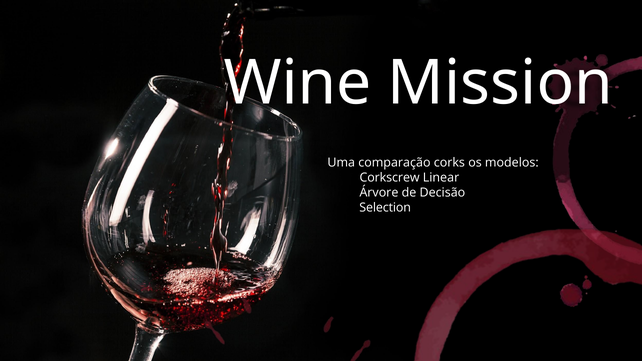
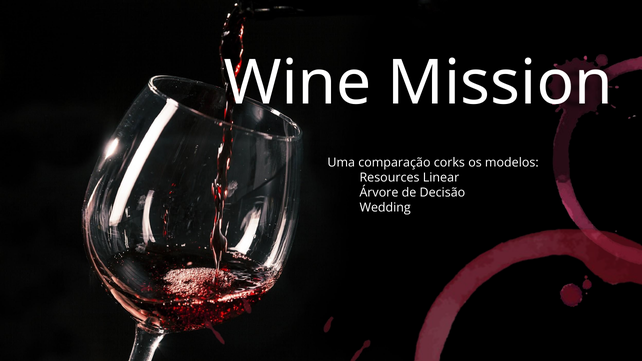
Corkscrew: Corkscrew -> Resources
Selection: Selection -> Wedding
